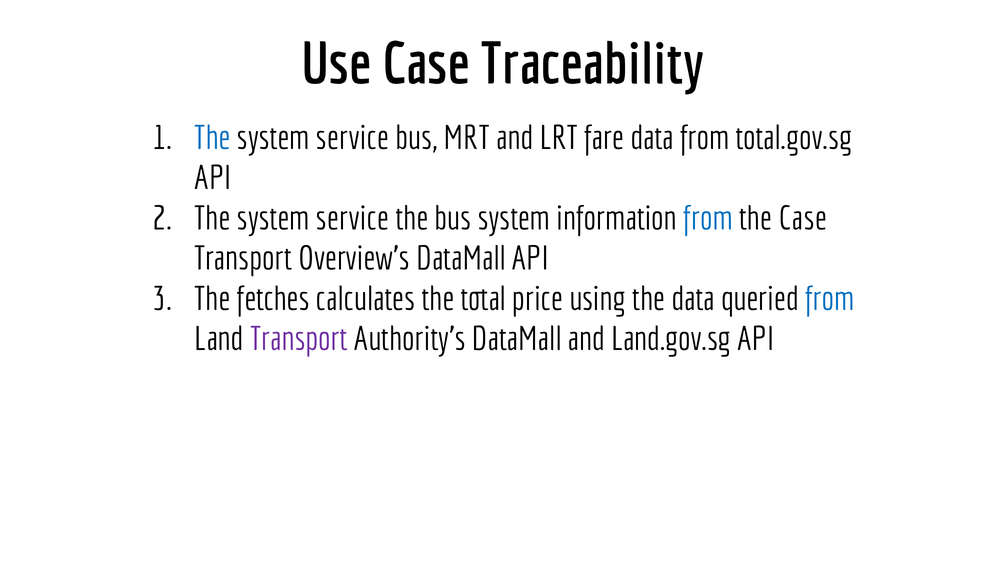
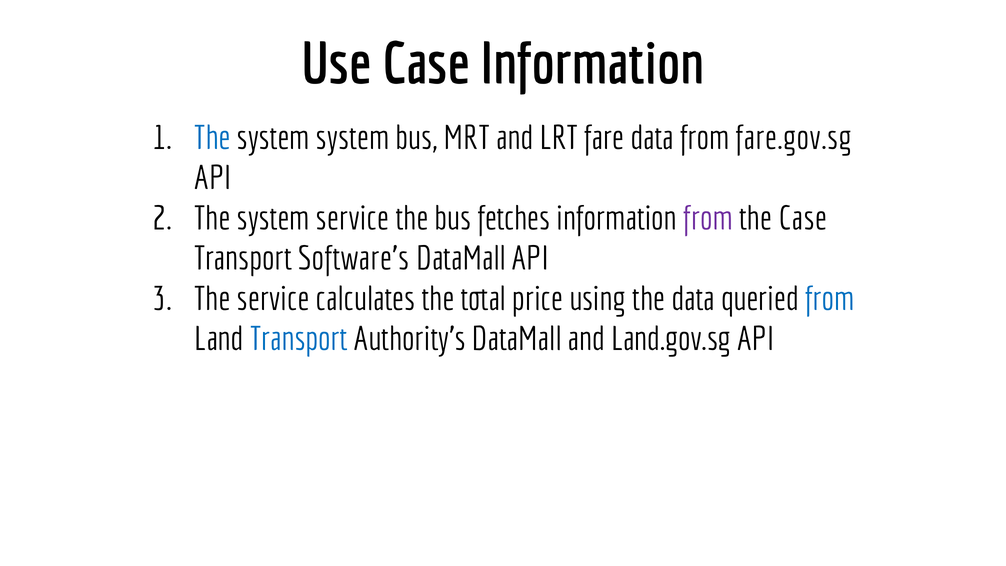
Case Traceability: Traceability -> Information
service at (353, 138): service -> system
total.gov.sg: total.gov.sg -> fare.gov.sg
bus system: system -> fetches
from at (708, 218) colour: blue -> purple
Overview’s: Overview’s -> Software’s
The fetches: fetches -> service
Transport at (299, 339) colour: purple -> blue
